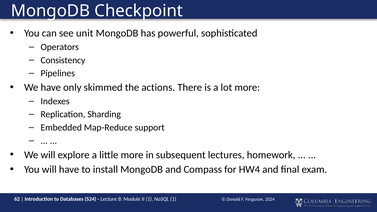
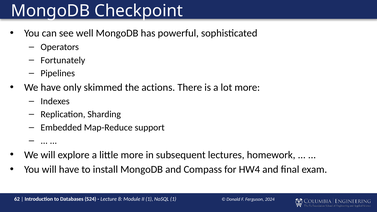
unit: unit -> well
Consistency: Consistency -> Fortunately
